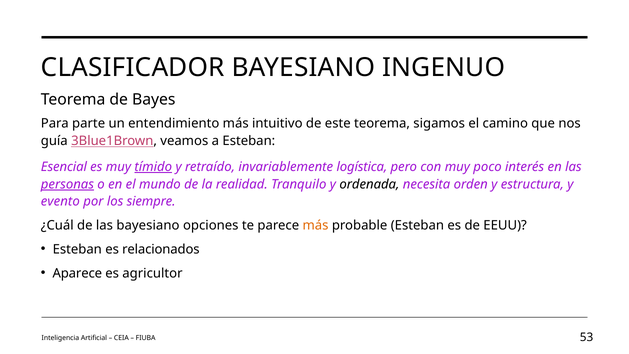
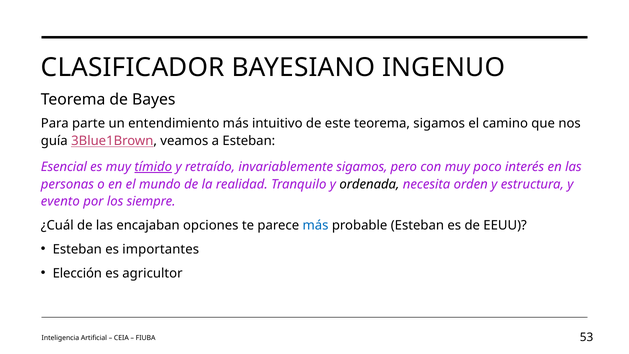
invariablemente logística: logística -> sigamos
personas underline: present -> none
las bayesiano: bayesiano -> encajaban
más at (316, 225) colour: orange -> blue
relacionados: relacionados -> importantes
Aparece: Aparece -> Elección
